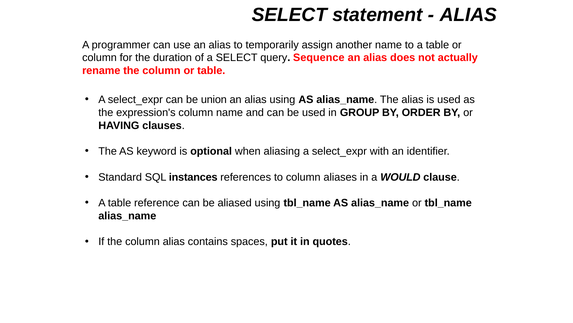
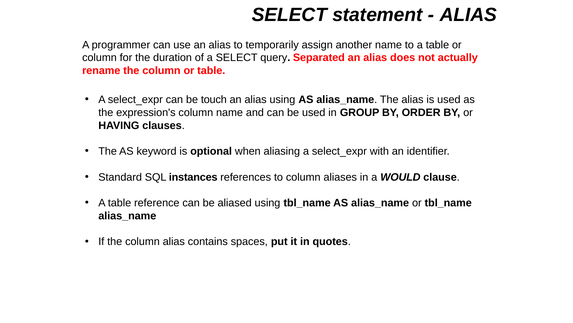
Sequence: Sequence -> Separated
union: union -> touch
